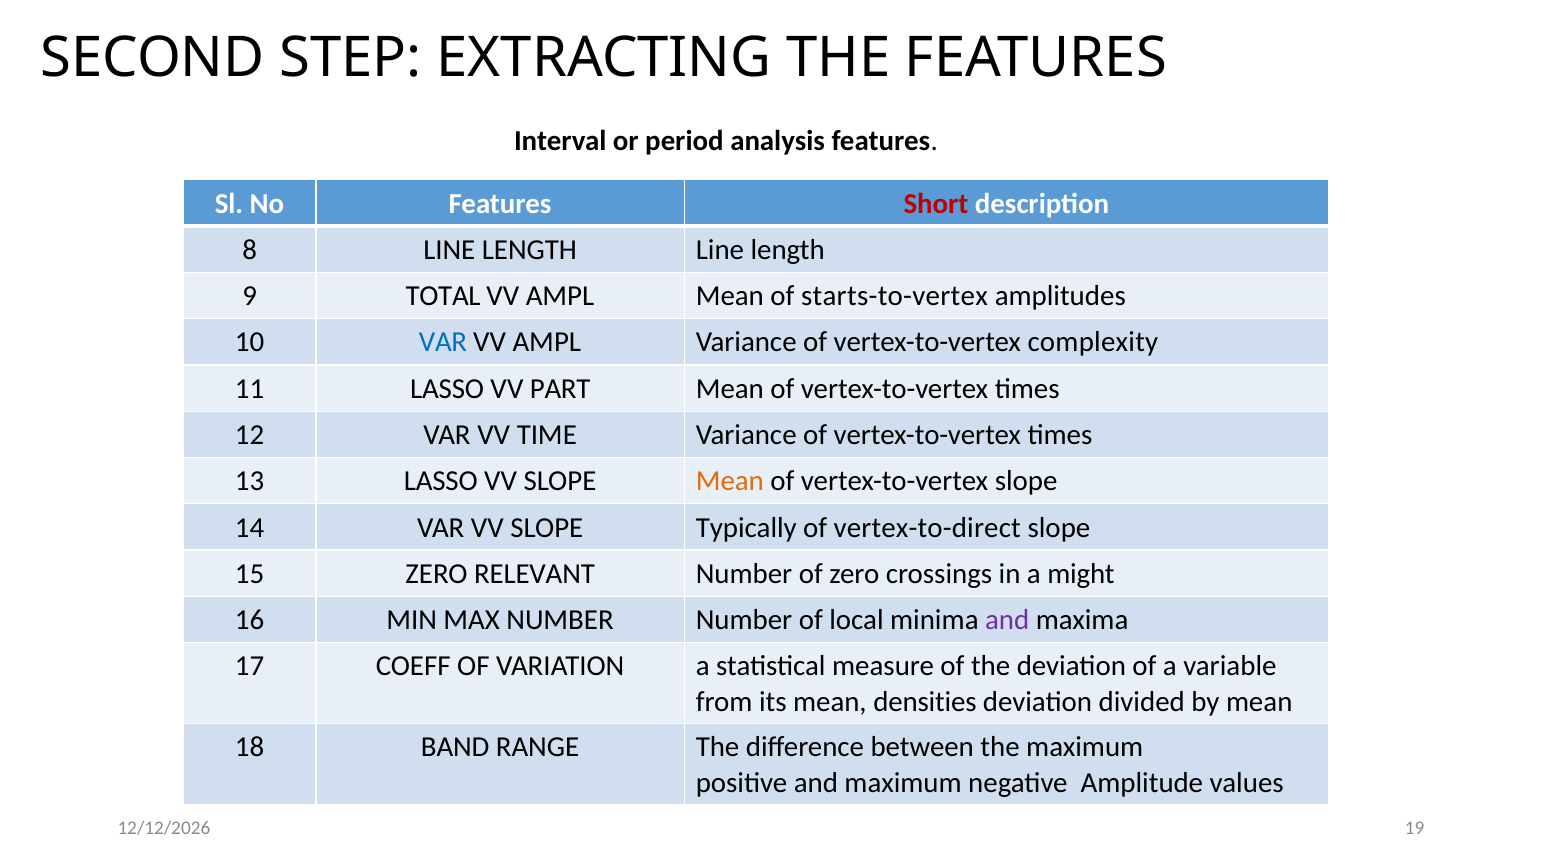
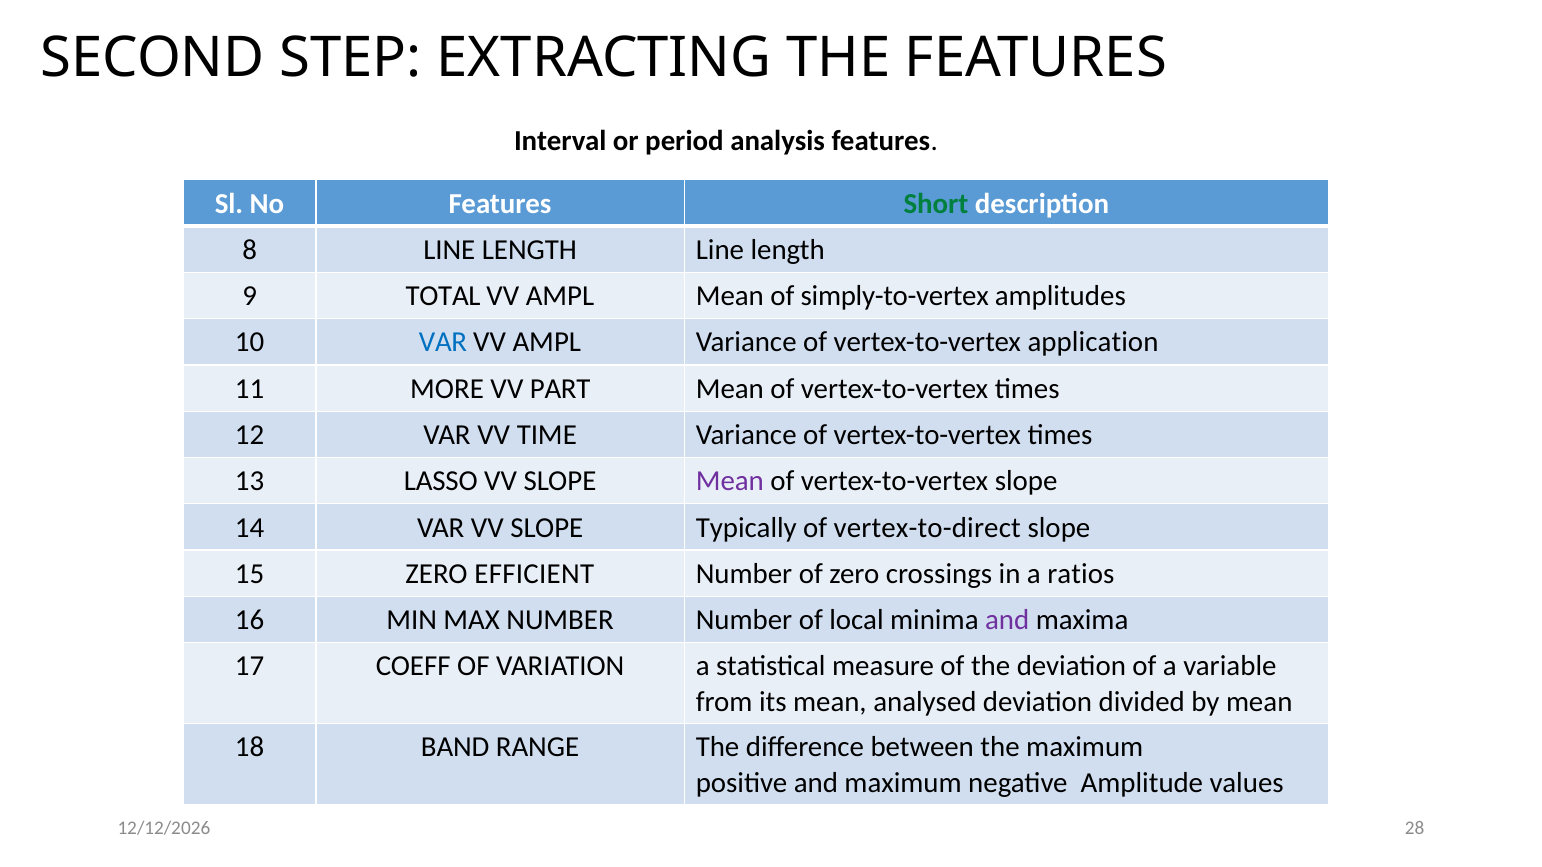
Short colour: red -> green
starts-to-vertex: starts-to-vertex -> simply-to-vertex
complexity: complexity -> application
11 LASSO: LASSO -> MORE
Mean at (730, 482) colour: orange -> purple
RELEVANT: RELEVANT -> EFFICIENT
might: might -> ratios
densities: densities -> analysed
19: 19 -> 28
